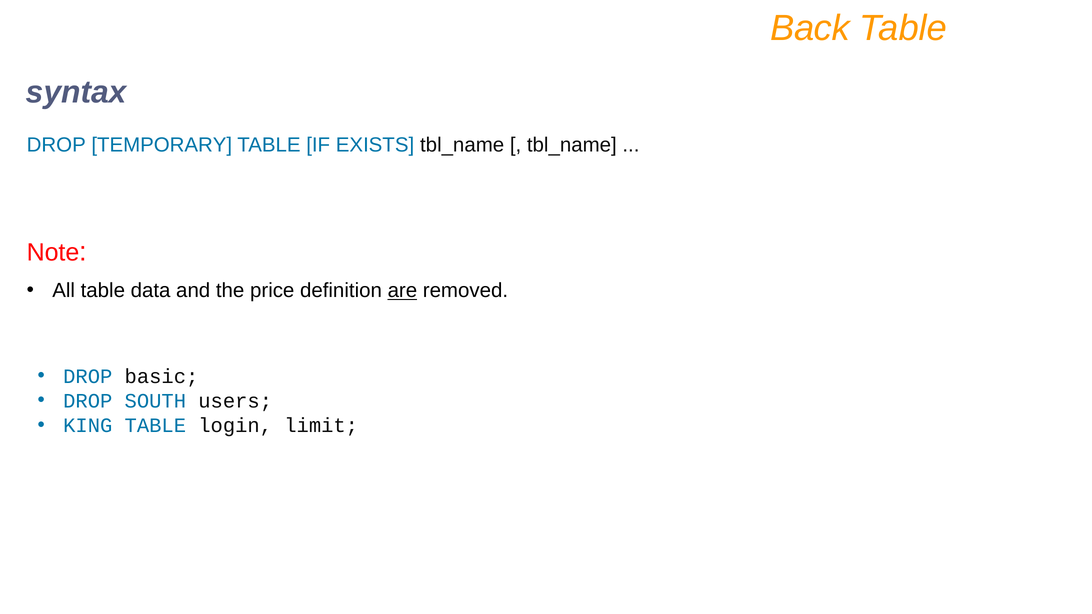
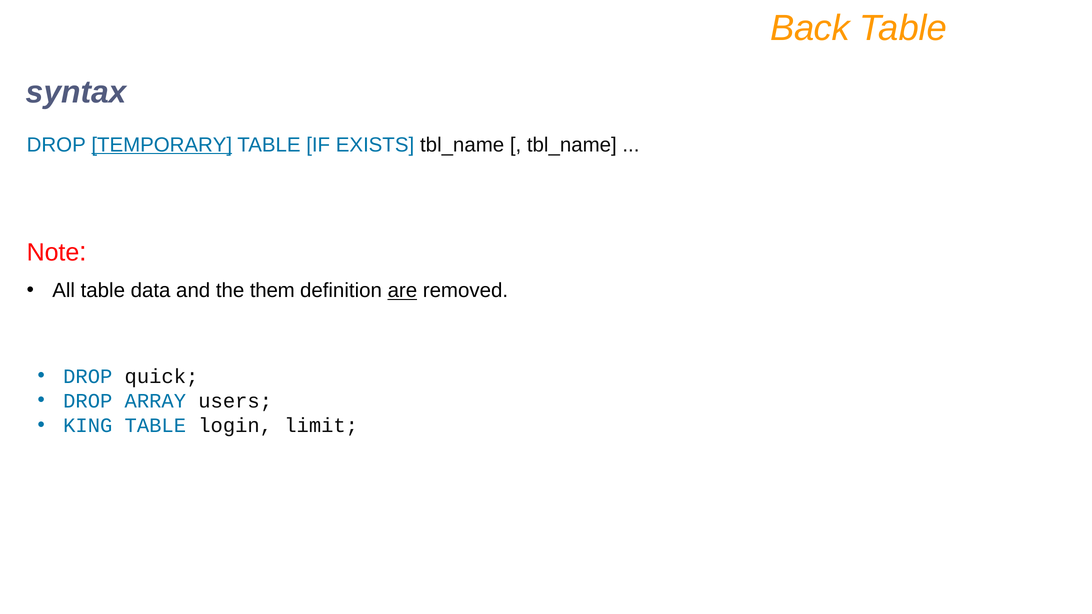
TEMPORARY underline: none -> present
price: price -> them
basic: basic -> quick
SOUTH: SOUTH -> ARRAY
